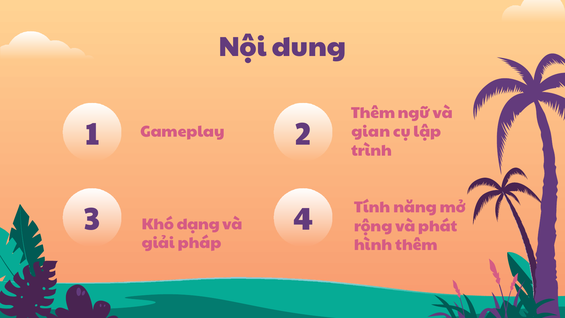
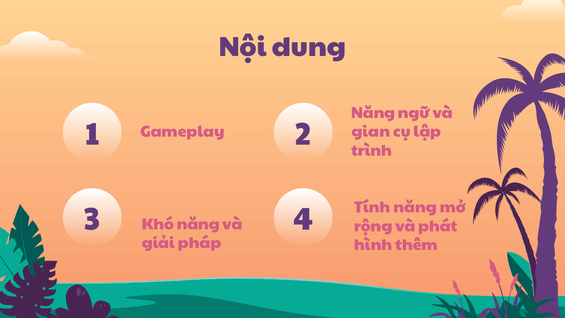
Thêm at (373, 113): Thêm -> Năng
Khó dạng: dạng -> năng
